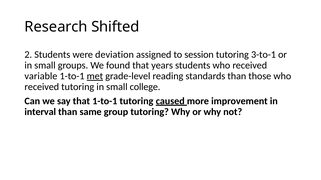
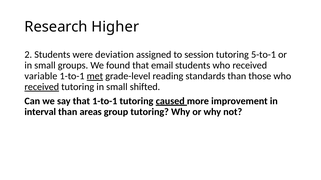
Shifted: Shifted -> Higher
3-to-1: 3-to-1 -> 5-to-1
years: years -> email
received at (42, 87) underline: none -> present
college: college -> shifted
same: same -> areas
